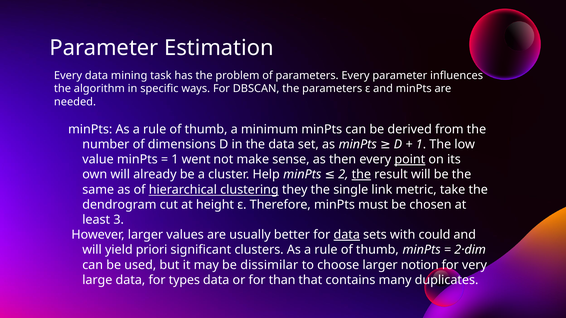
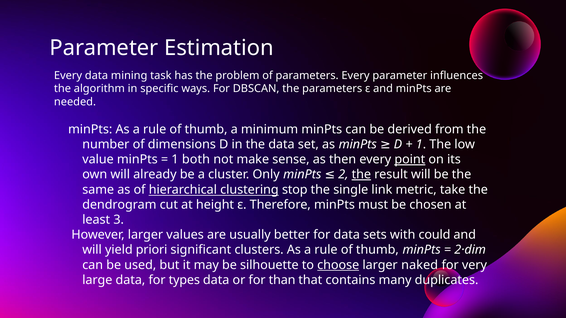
went: went -> both
Help: Help -> Only
they: they -> stop
data at (347, 235) underline: present -> none
dissimilar: dissimilar -> silhouette
choose underline: none -> present
notion: notion -> naked
